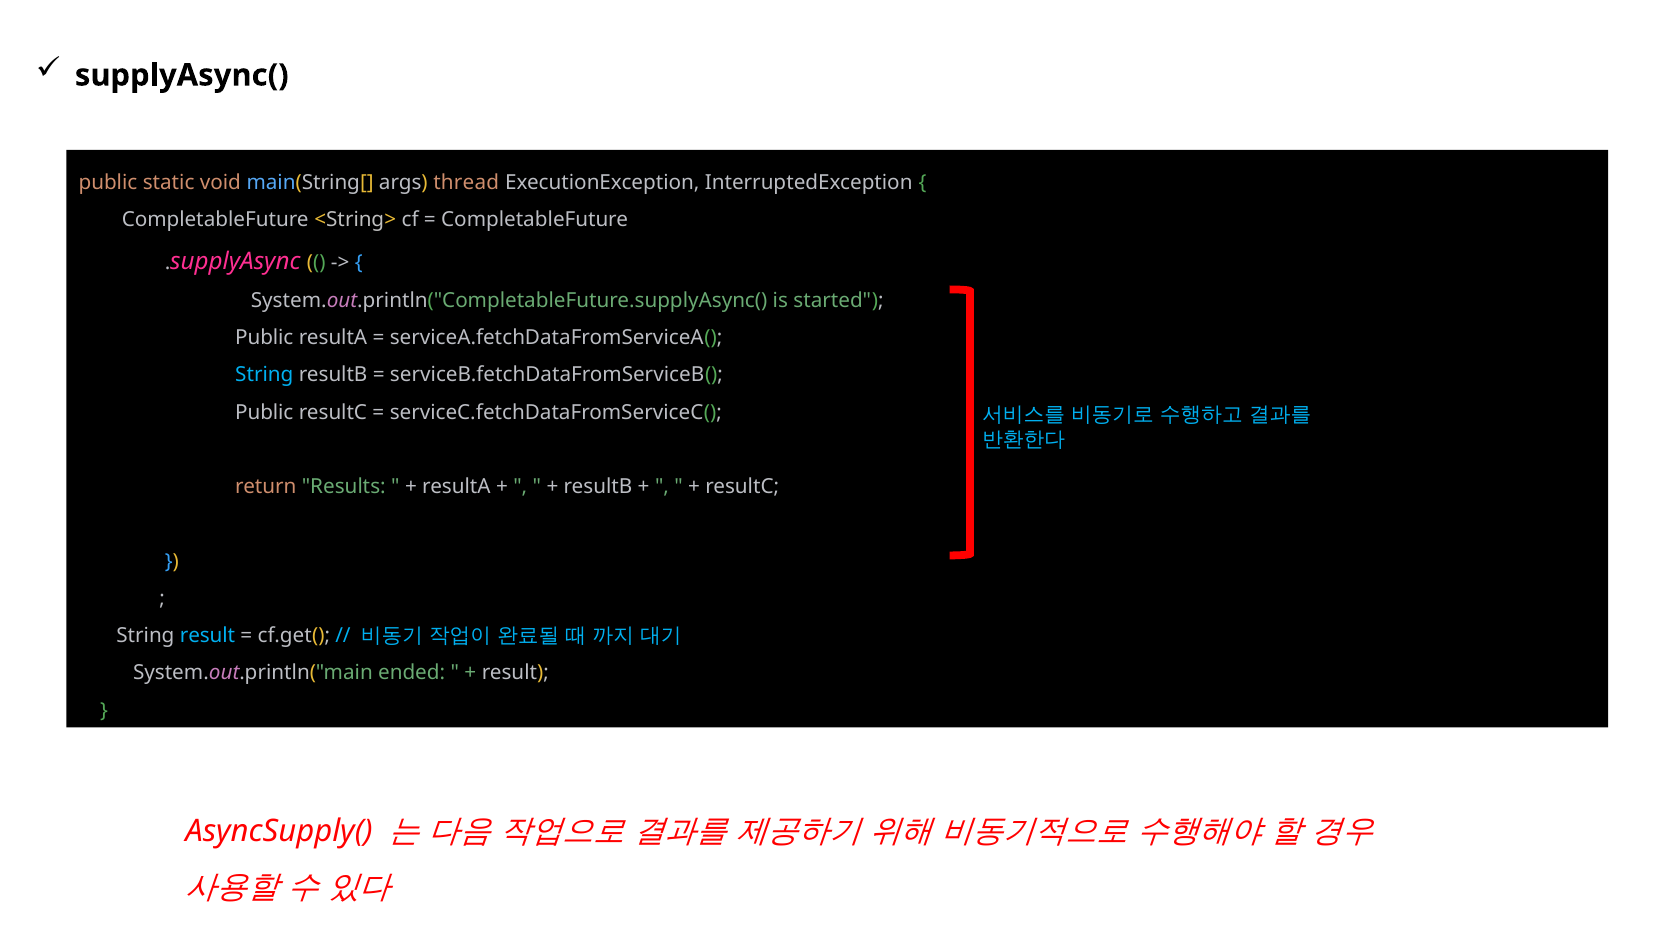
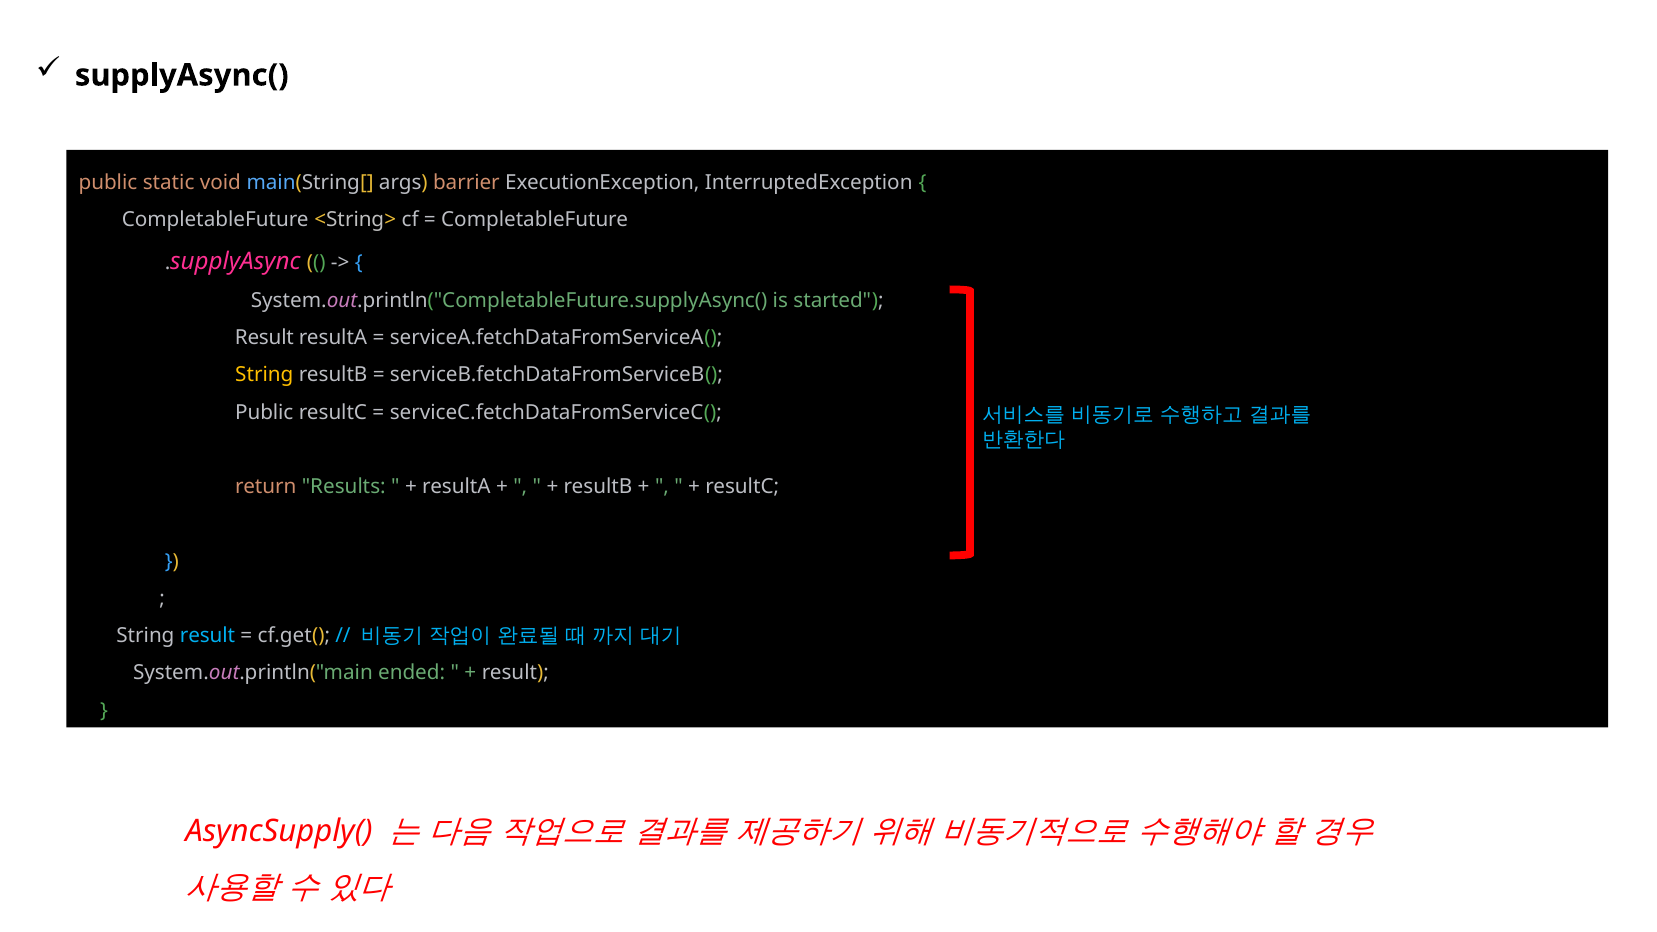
thread: thread -> barrier
Public at (264, 338): Public -> Result
String at (264, 375) colour: light blue -> yellow
